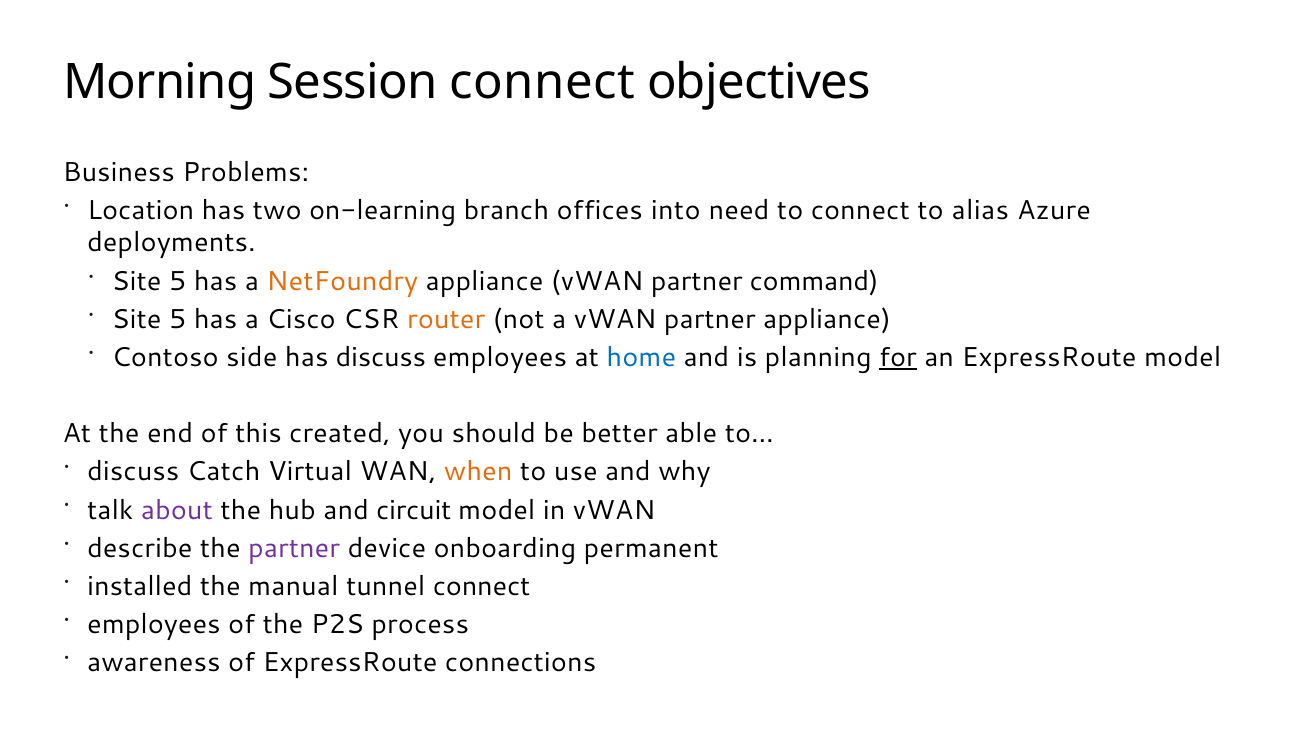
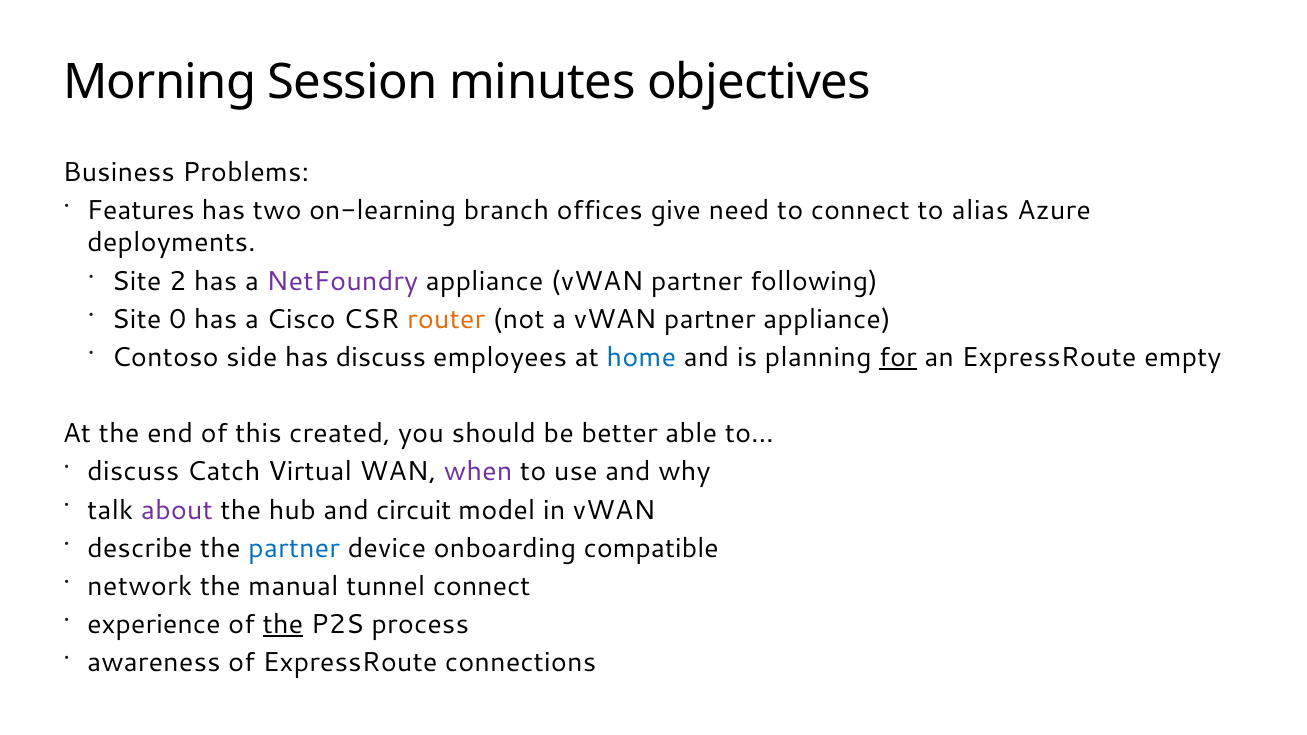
Session connect: connect -> minutes
Location: Location -> Features
into: into -> give
5 at (178, 281): 5 -> 2
NetFoundry colour: orange -> purple
command: command -> following
5 at (178, 319): 5 -> 0
ExpressRoute model: model -> empty
when colour: orange -> purple
partner at (294, 548) colour: purple -> blue
permanent: permanent -> compatible
installed: installed -> network
employees at (154, 625): employees -> experience
the at (283, 625) underline: none -> present
